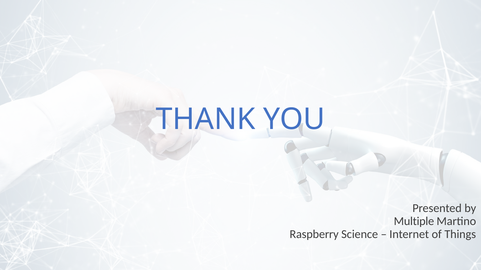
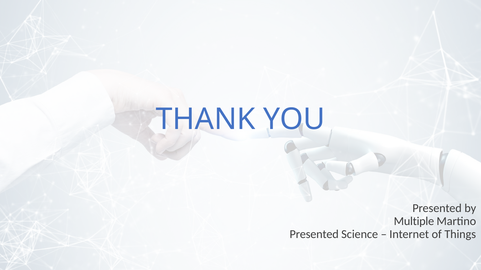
Raspberry at (314, 235): Raspberry -> Presented
